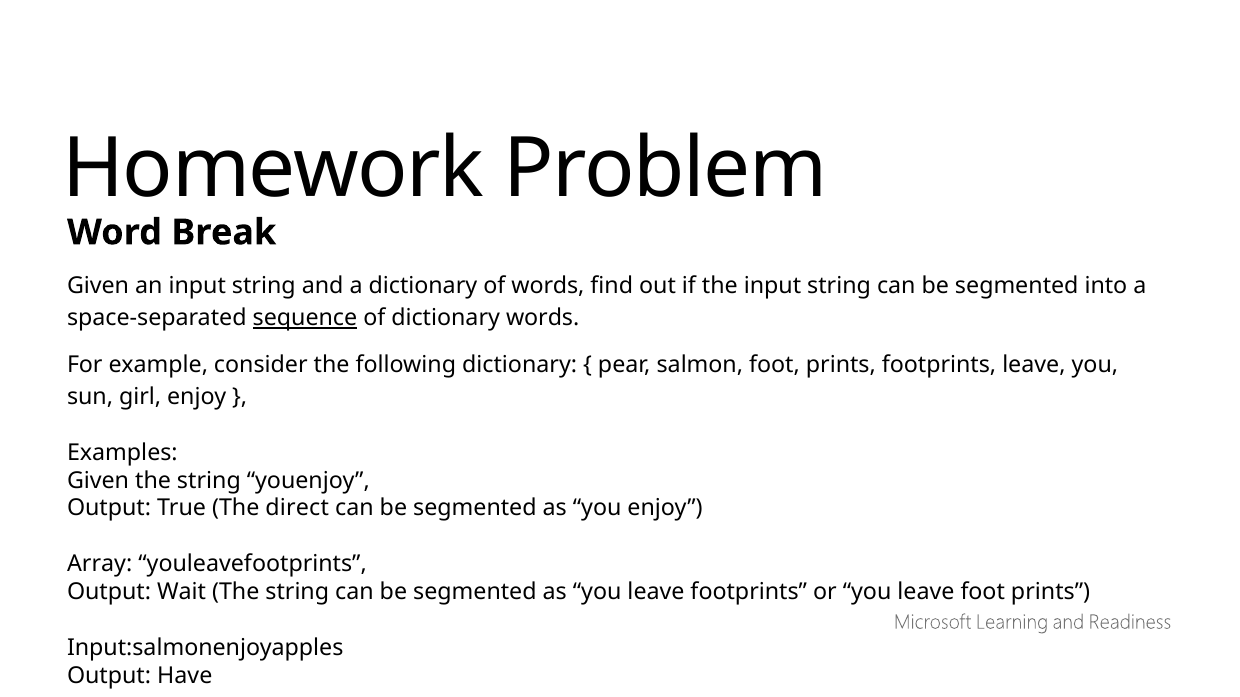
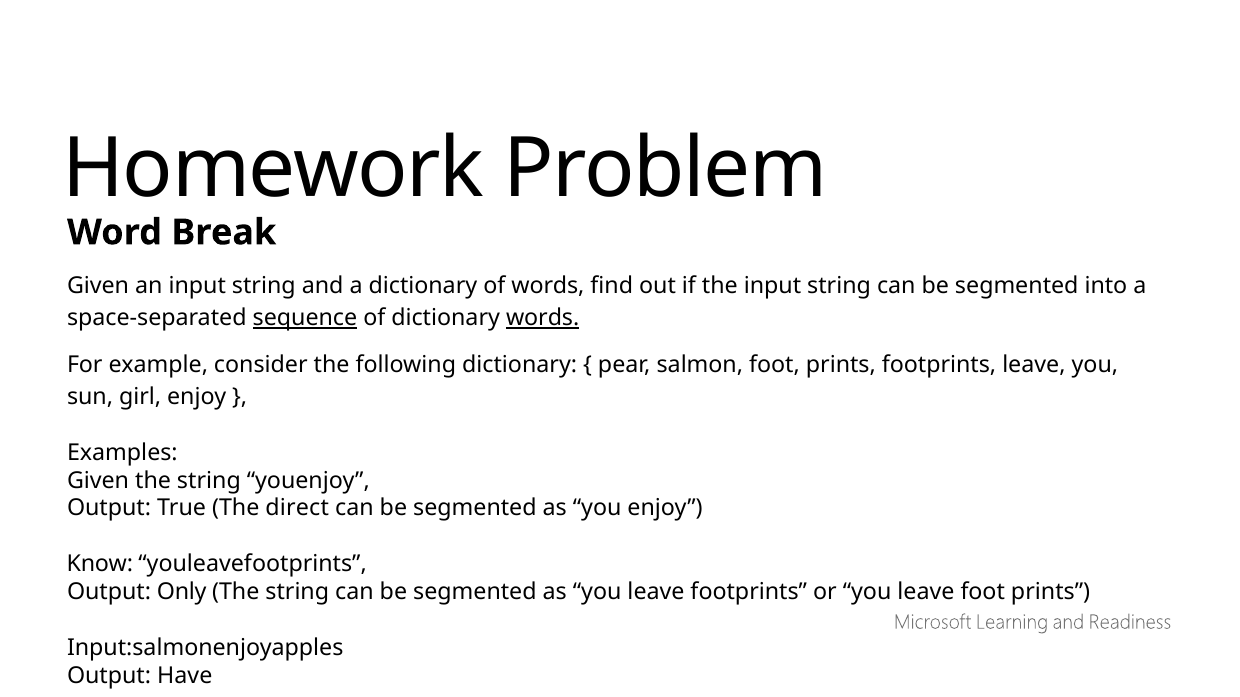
words at (543, 318) underline: none -> present
Array: Array -> Know
Wait: Wait -> Only
